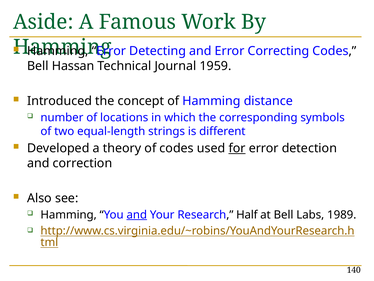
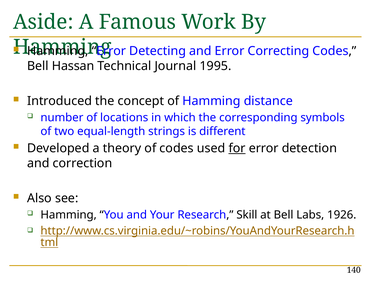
1959: 1959 -> 1995
and at (137, 214) underline: present -> none
Half: Half -> Skill
1989: 1989 -> 1926
